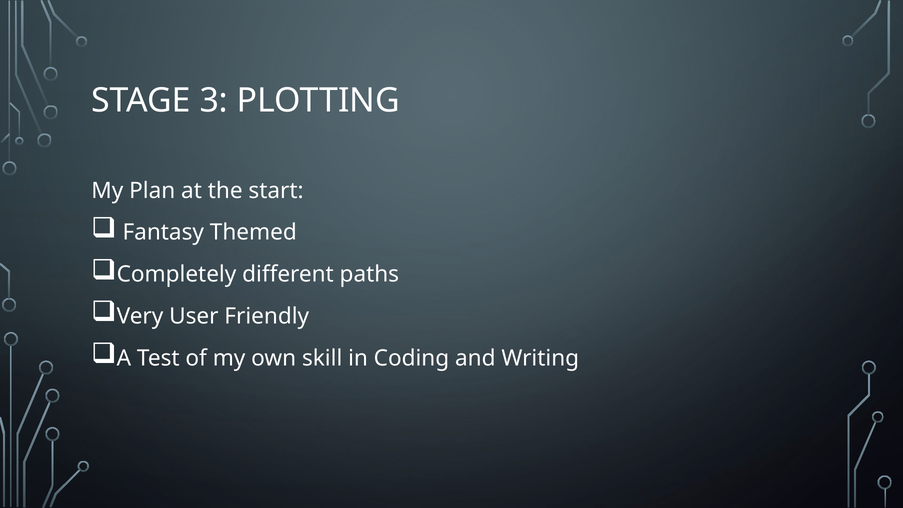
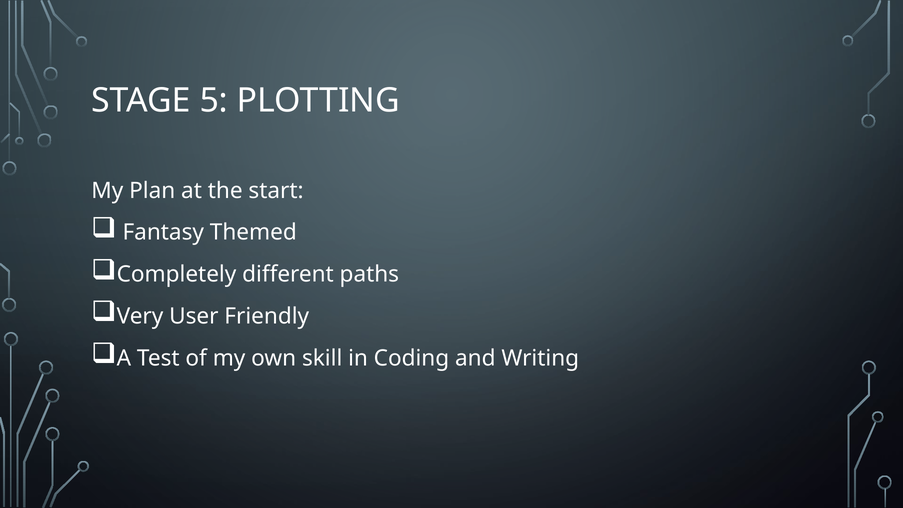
3: 3 -> 5
